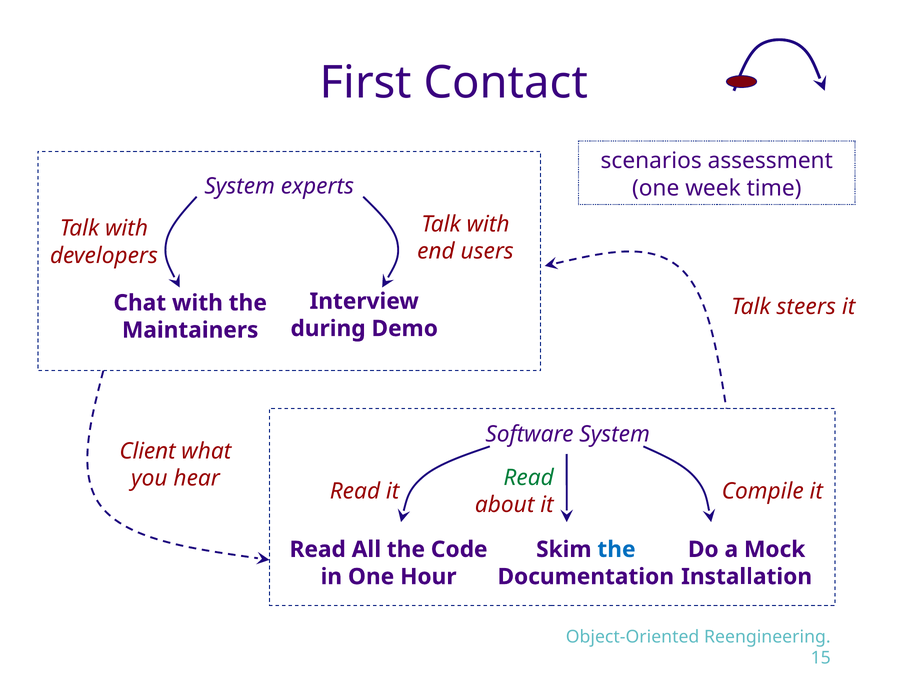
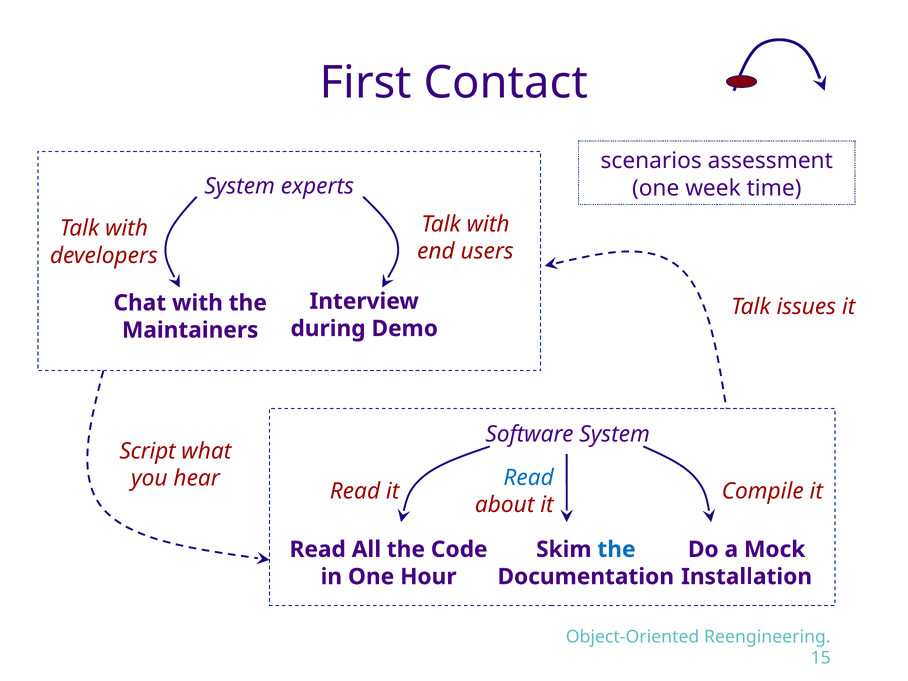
steers: steers -> issues
Client: Client -> Script
Read at (529, 478) colour: green -> blue
